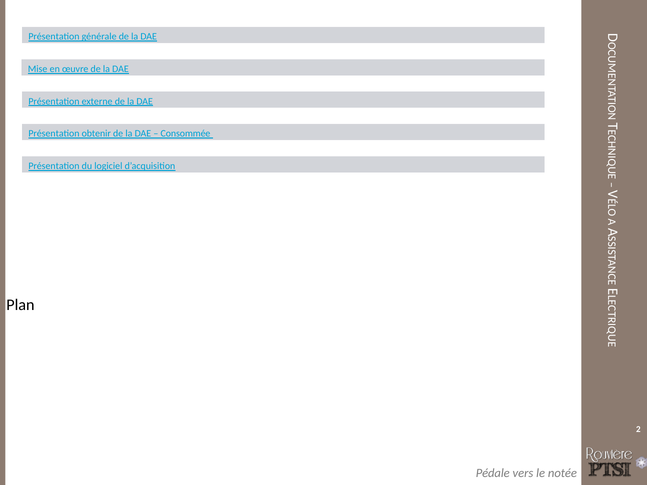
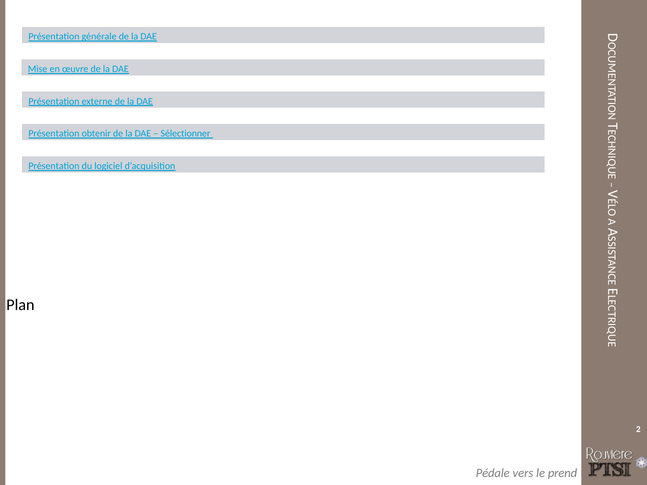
Consommée: Consommée -> Sélectionner
notée: notée -> prend
